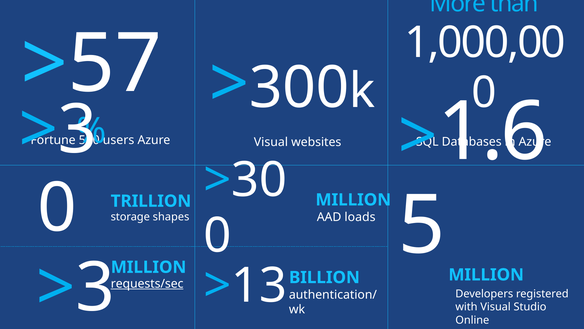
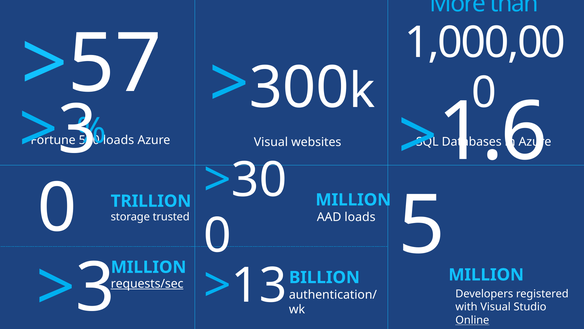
users at (119, 140): users -> loads
shapes: shapes -> trusted
Online underline: none -> present
